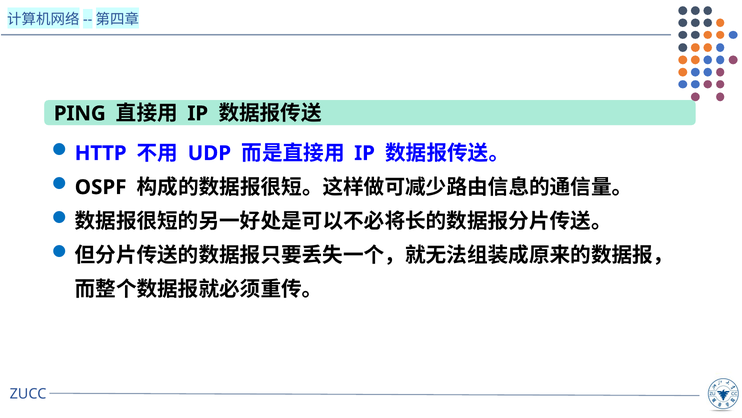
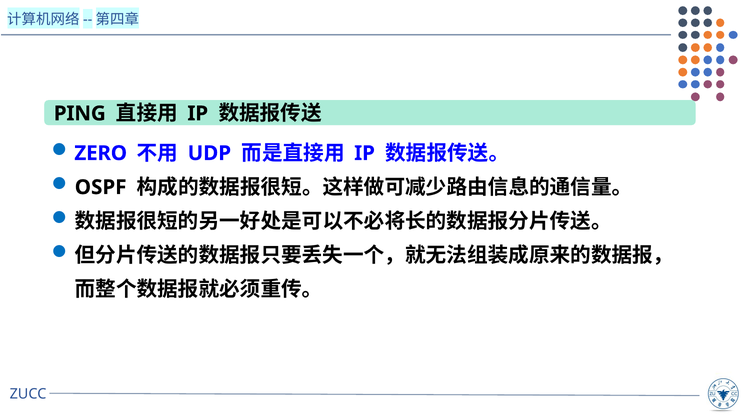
HTTP: HTTP -> ZERO
